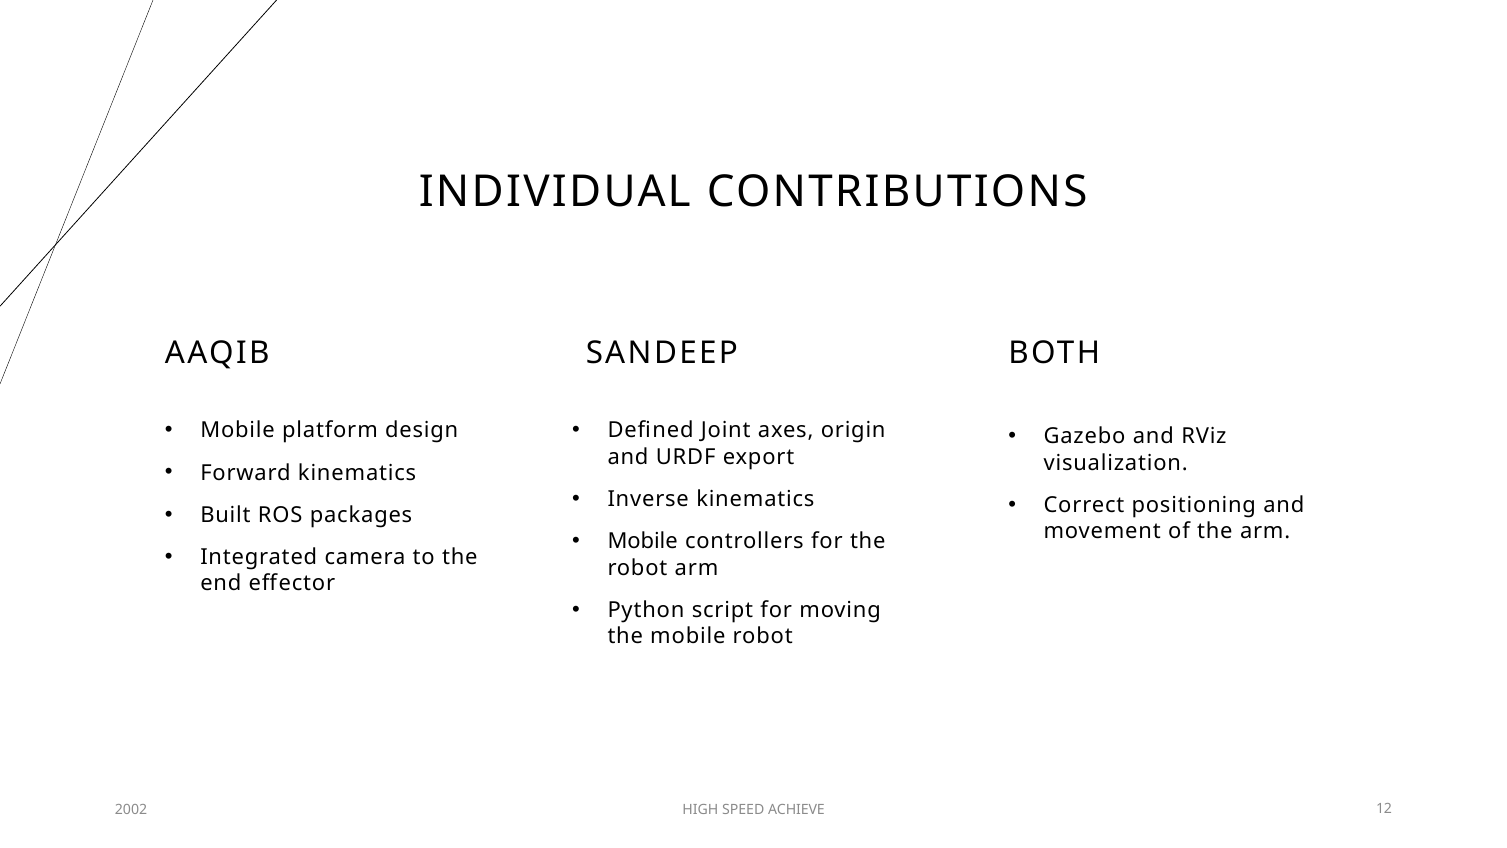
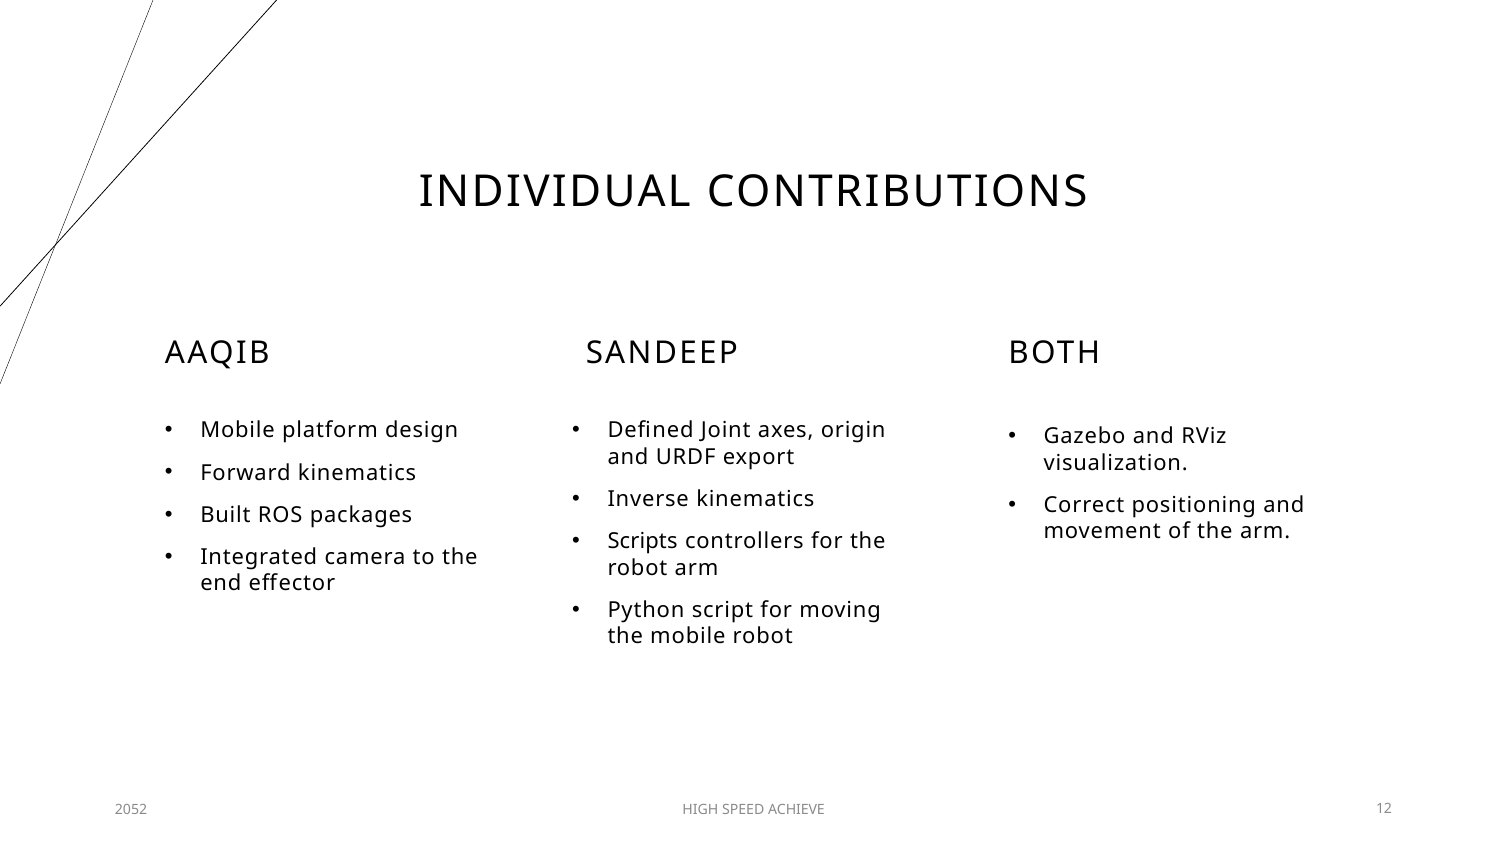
Mobile at (643, 541): Mobile -> Scripts
2002: 2002 -> 2052
